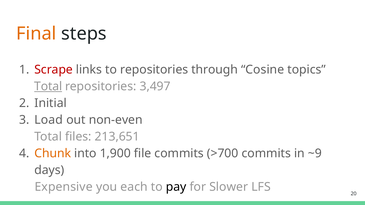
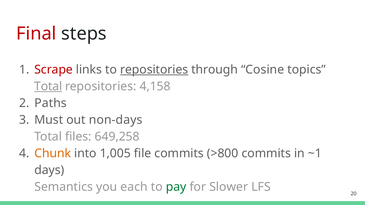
Final colour: orange -> red
repositories at (154, 70) underline: none -> present
3,497: 3,497 -> 4,158
Initial: Initial -> Paths
Load: Load -> Must
non-even: non-even -> non-days
213,651: 213,651 -> 649,258
1,900: 1,900 -> 1,005
>700: >700 -> >800
~9: ~9 -> ~1
Expensive: Expensive -> Semantics
pay colour: black -> green
